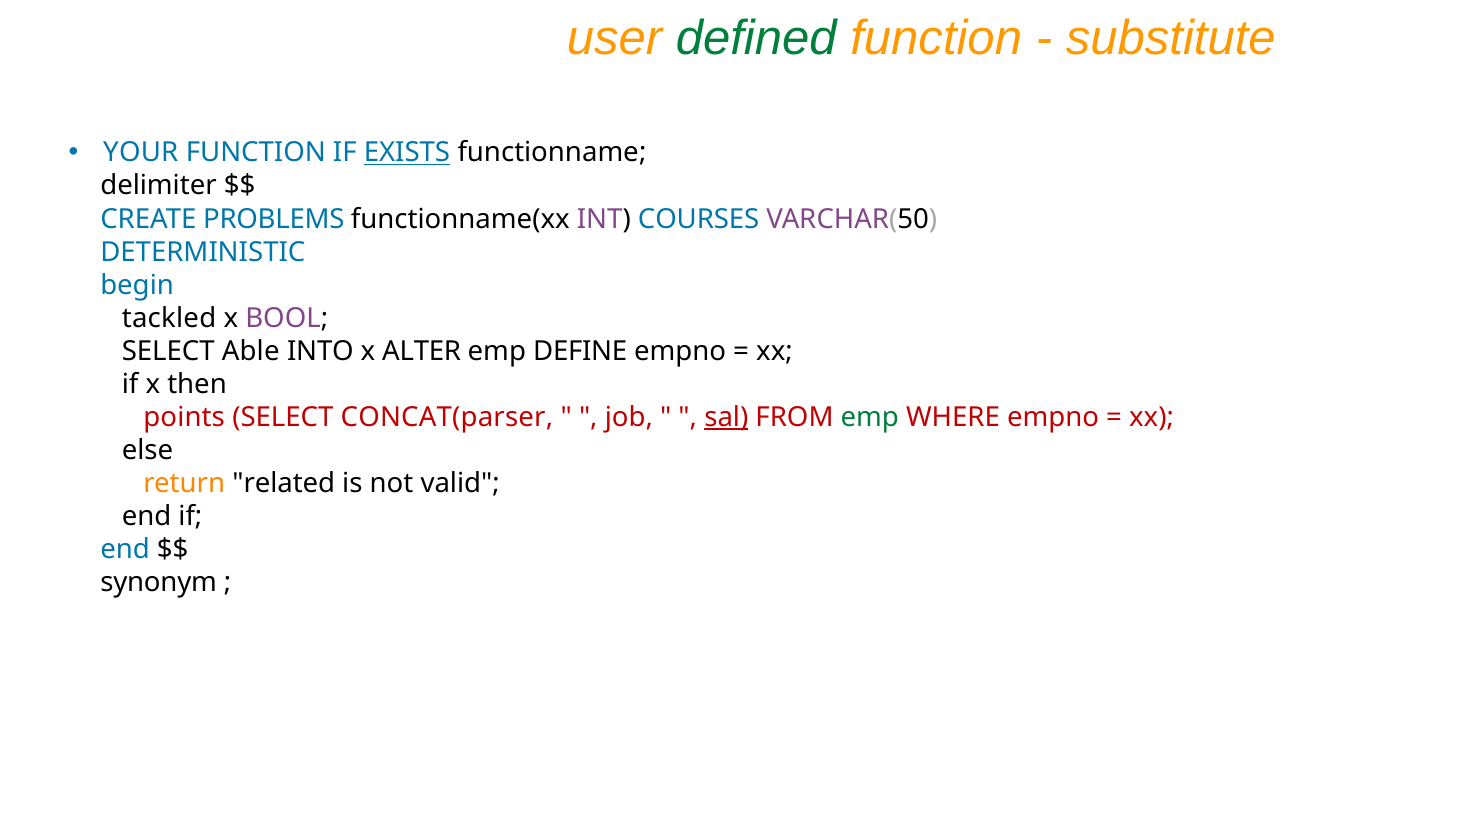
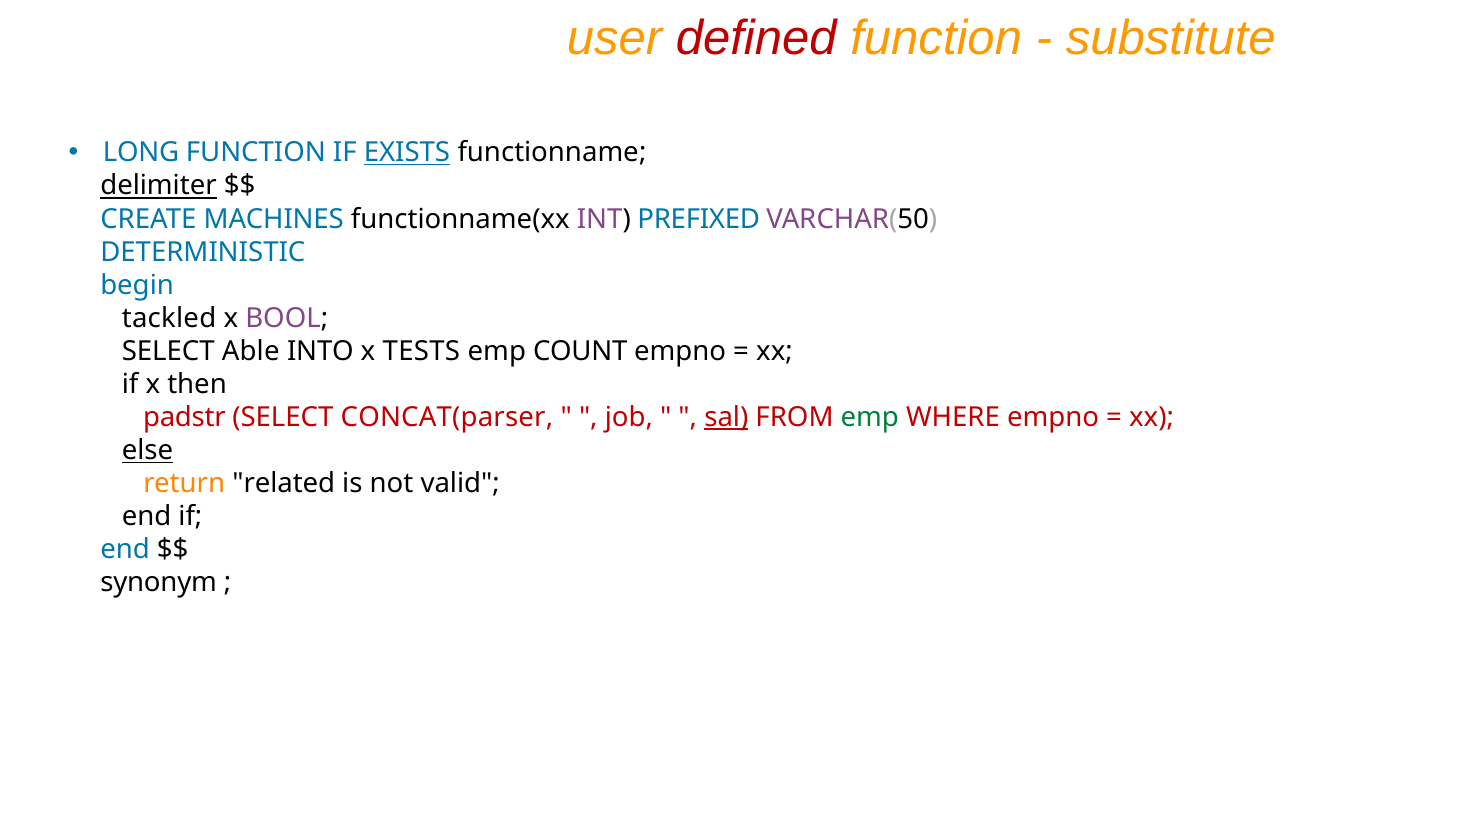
defined colour: green -> red
YOUR: YOUR -> LONG
delimiter underline: none -> present
PROBLEMS: PROBLEMS -> MACHINES
COURSES: COURSES -> PREFIXED
ALTER: ALTER -> TESTS
DEFINE: DEFINE -> COUNT
points: points -> padstr
else underline: none -> present
